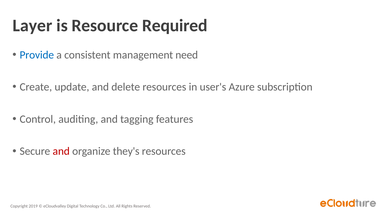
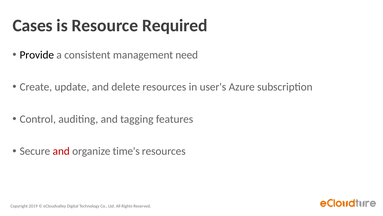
Layer: Layer -> Cases
Provide colour: blue -> black
they's: they's -> time's
